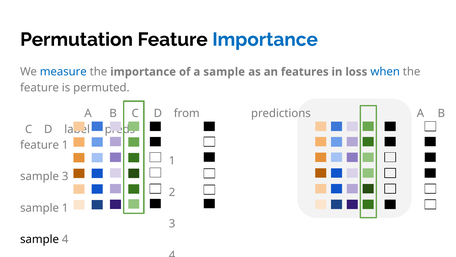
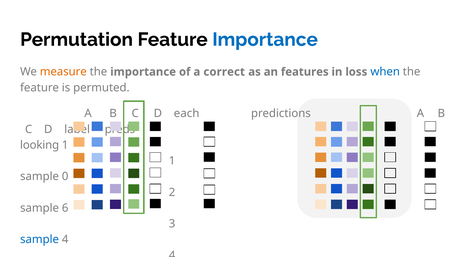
measure colour: blue -> orange
a sample: sample -> correct
from: from -> each
feature at (40, 145): feature -> looking
sample 3: 3 -> 0
1 at (65, 208): 1 -> 6
sample at (40, 239) colour: black -> blue
